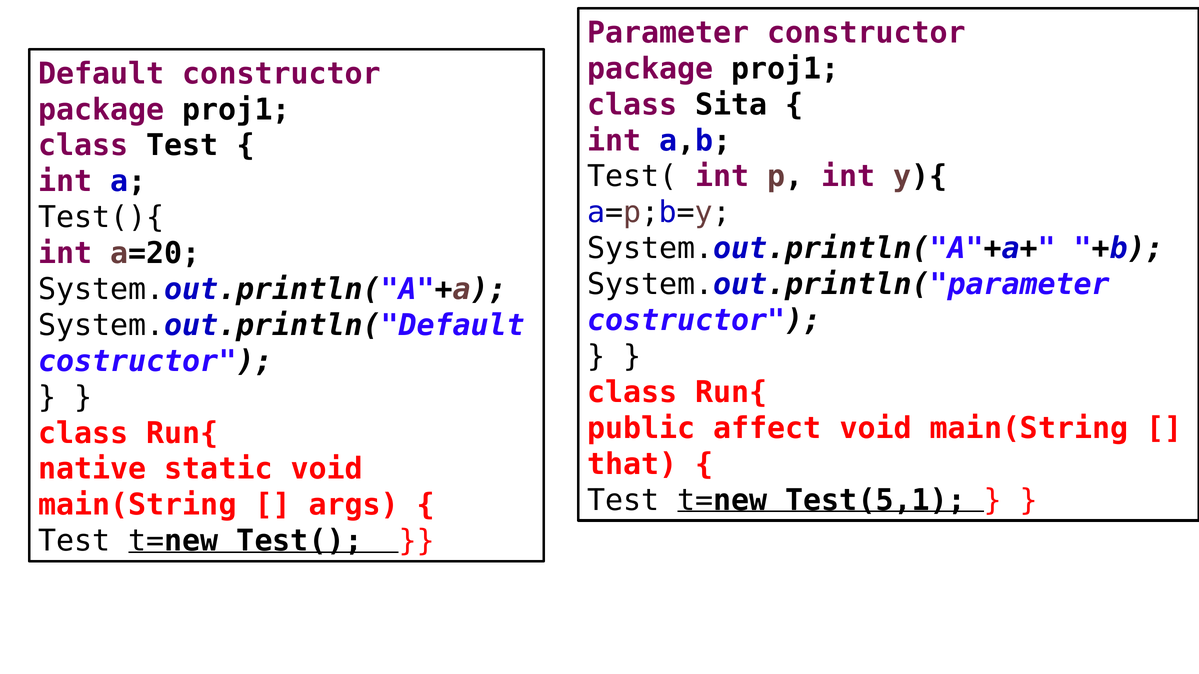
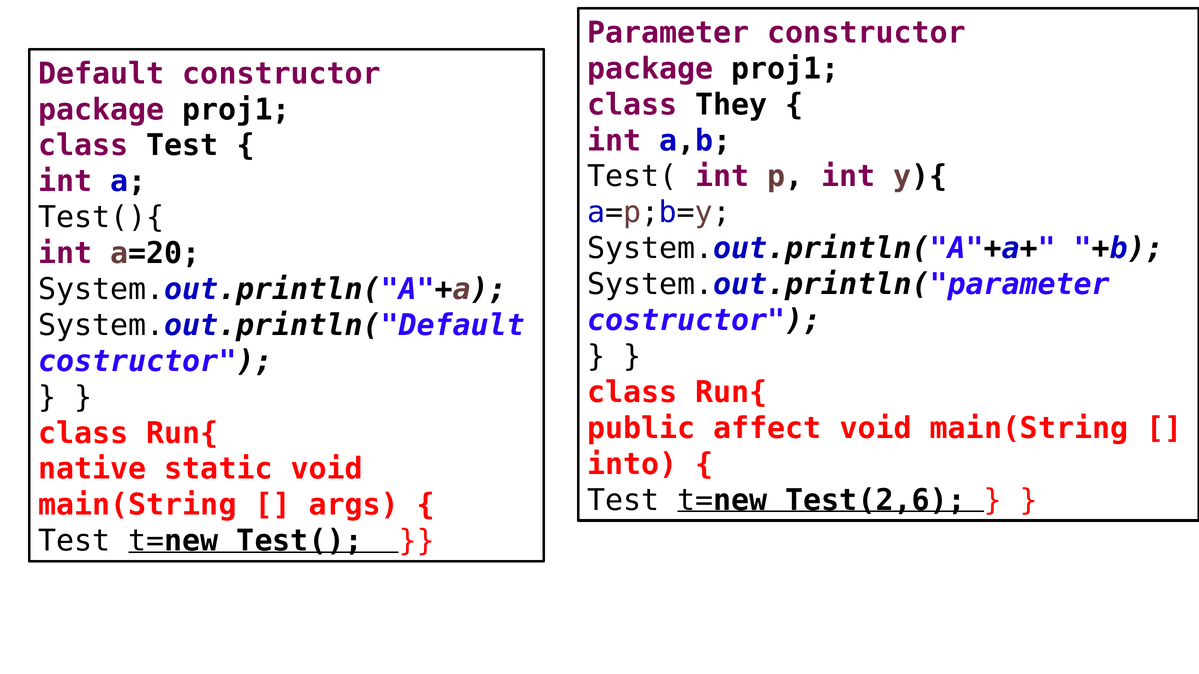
Sita: Sita -> They
that: that -> into
Test(5,1: Test(5,1 -> Test(2,6
